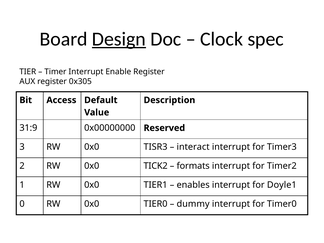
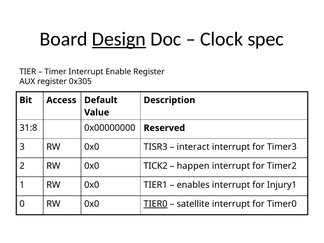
31:9: 31:9 -> 31:8
formats: formats -> happen
Doyle1: Doyle1 -> Injury1
TIER0 underline: none -> present
dummy: dummy -> satellite
